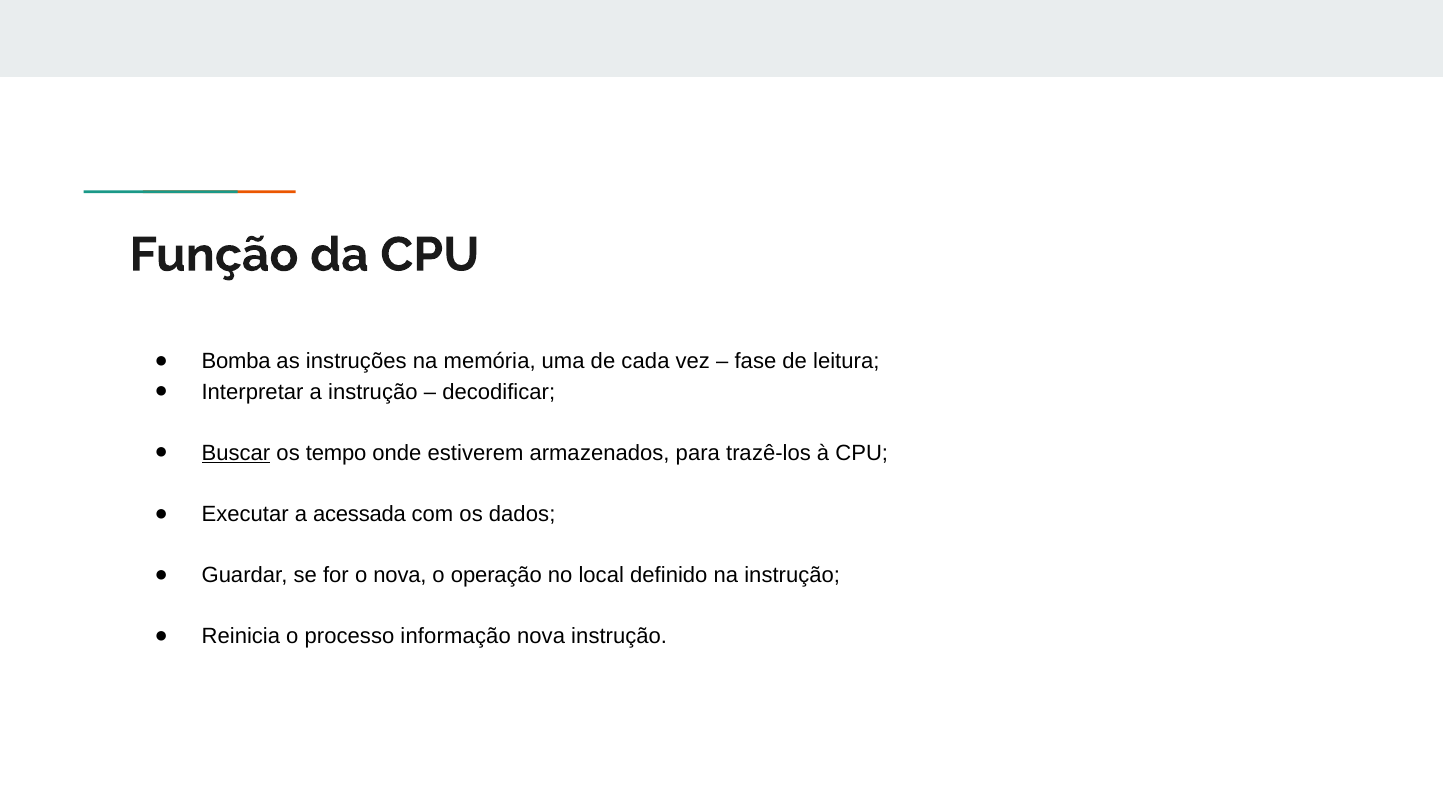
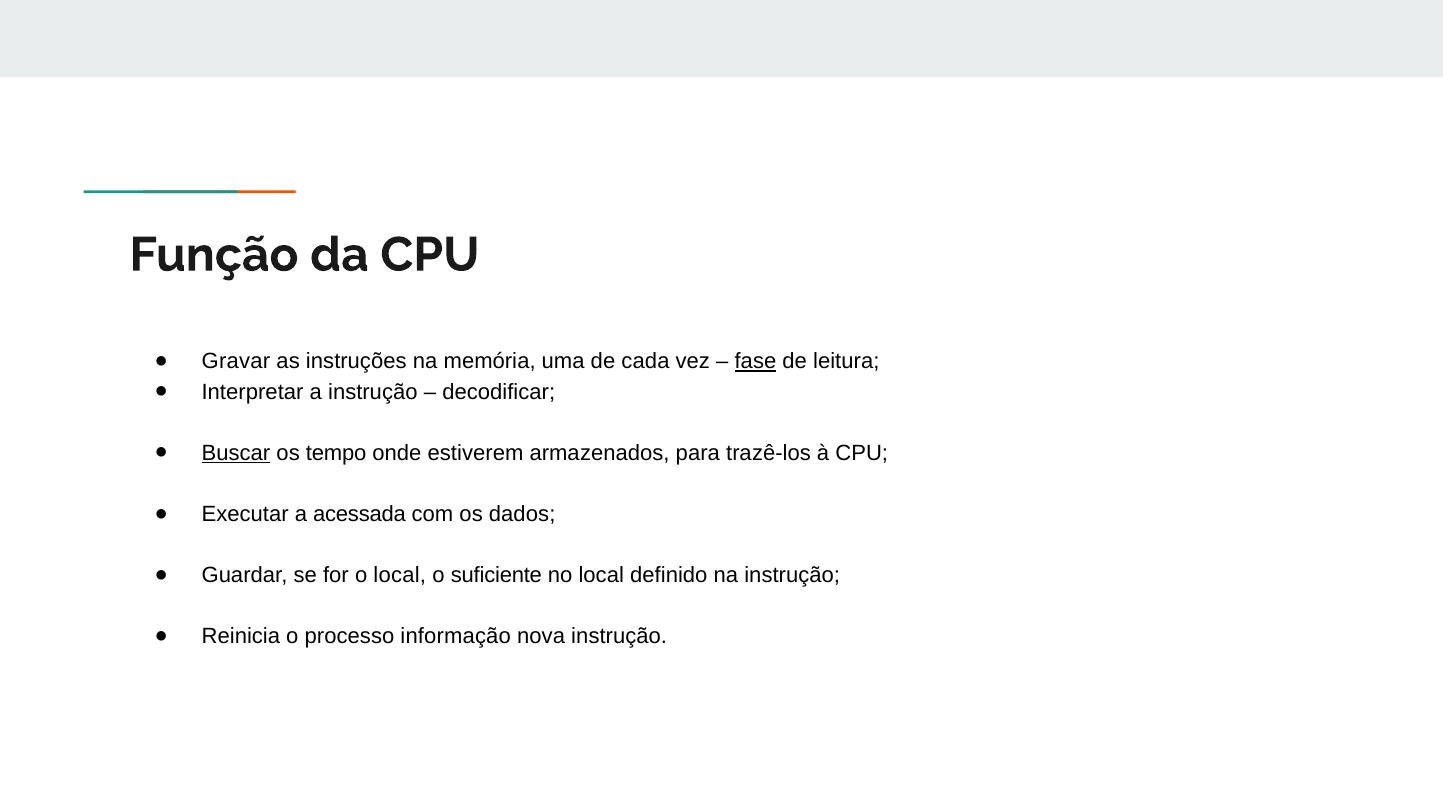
Bomba: Bomba -> Gravar
fase underline: none -> present
o nova: nova -> local
operação: operação -> suficiente
